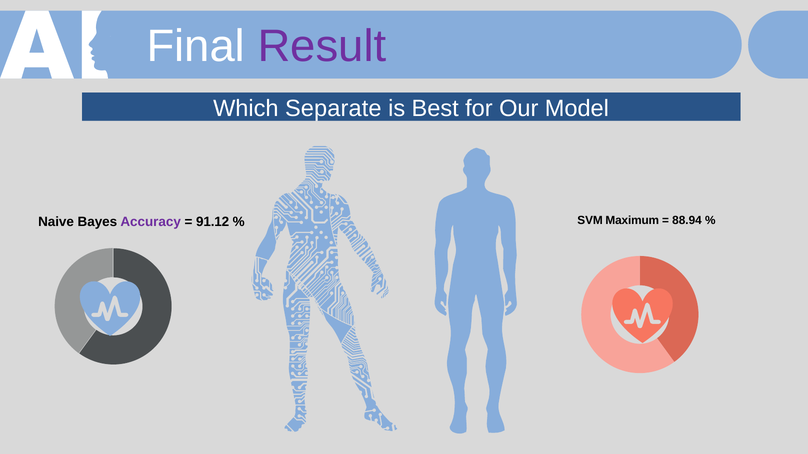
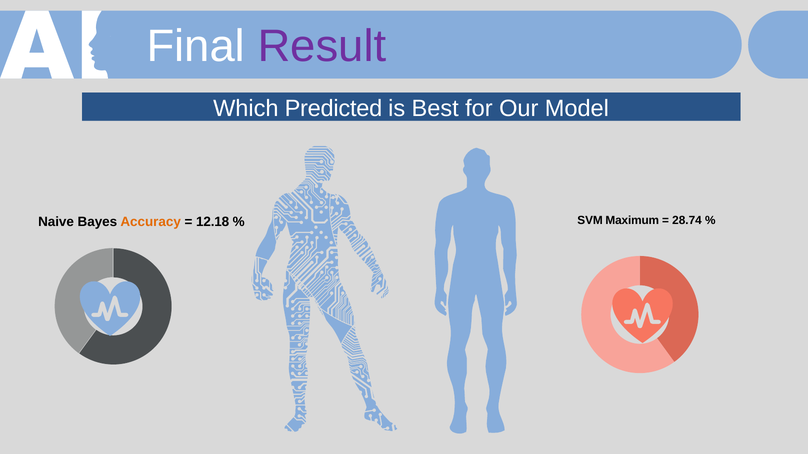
Separate: Separate -> Predicted
Accuracy colour: purple -> orange
91.12: 91.12 -> 12.18
88.94: 88.94 -> 28.74
